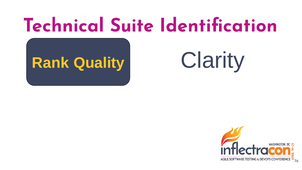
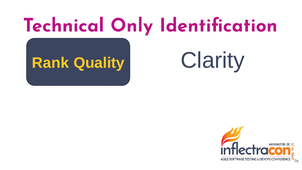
Suite: Suite -> Only
